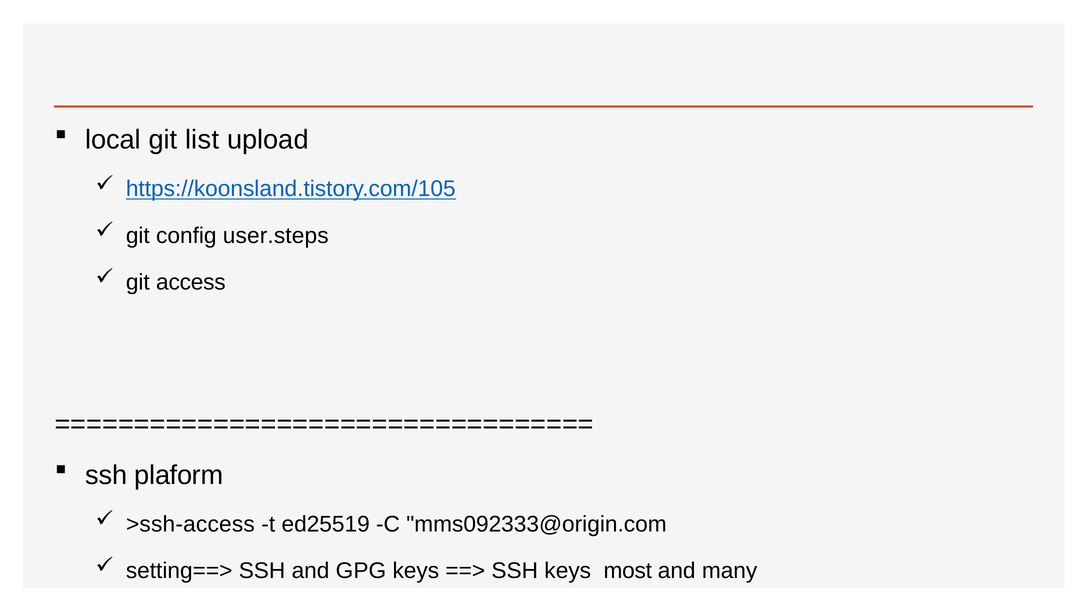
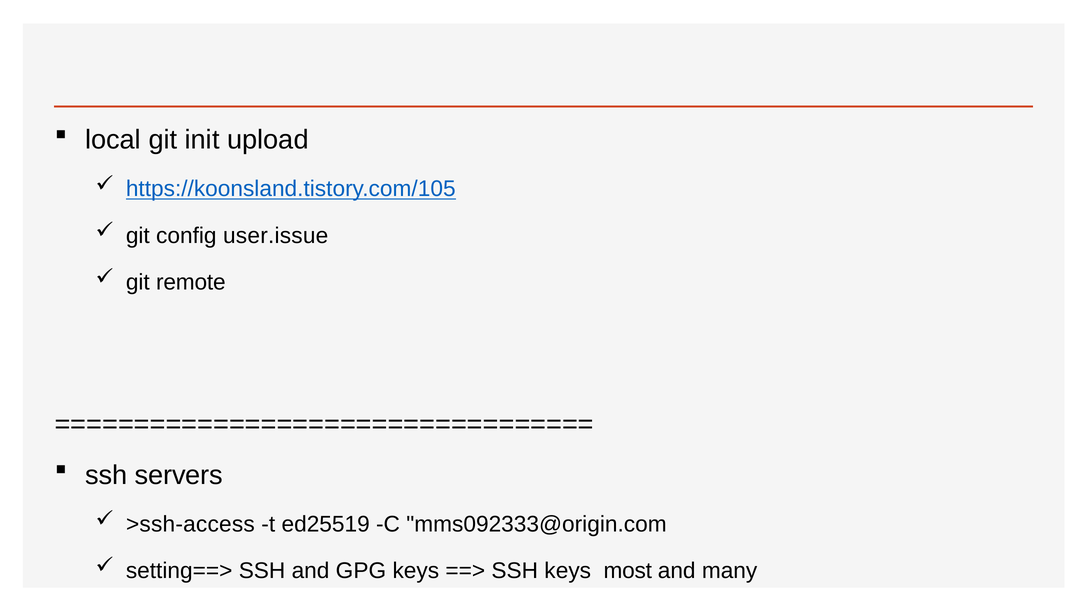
list: list -> init
user.steps: user.steps -> user.issue
access: access -> remote
plaform: plaform -> servers
